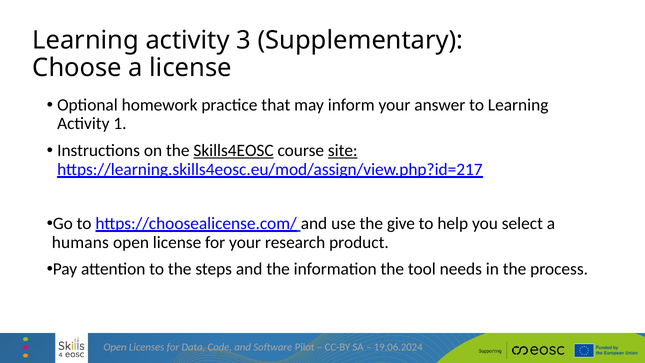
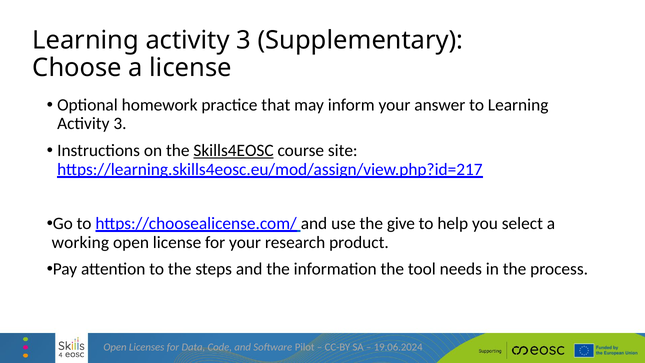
1 at (120, 124): 1 -> 3
site underline: present -> none
humans: humans -> working
